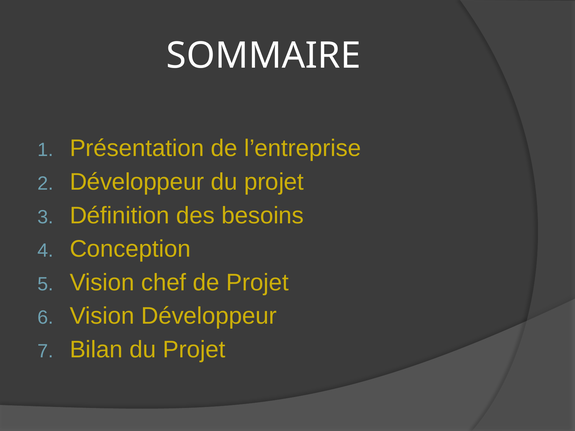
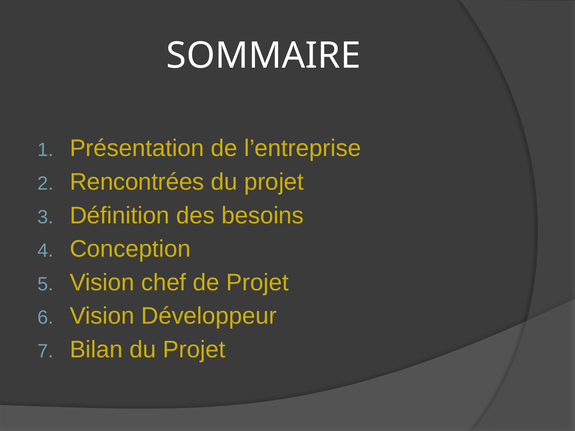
Développeur at (137, 182): Développeur -> Rencontrées
